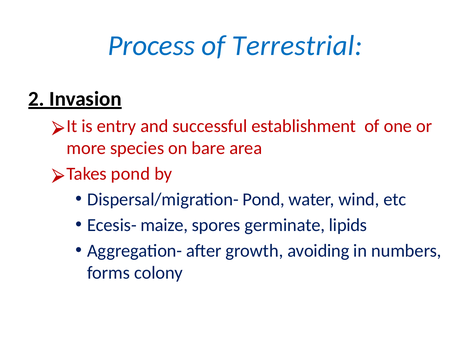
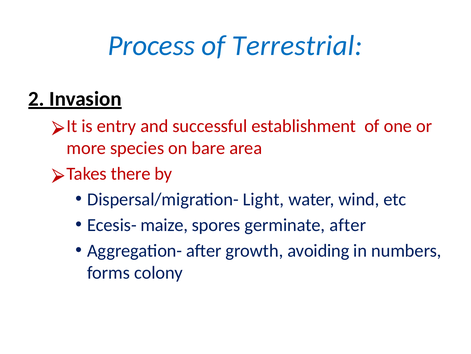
Takes pond: pond -> there
Dispersal/migration- Pond: Pond -> Light
germinate lipids: lipids -> after
